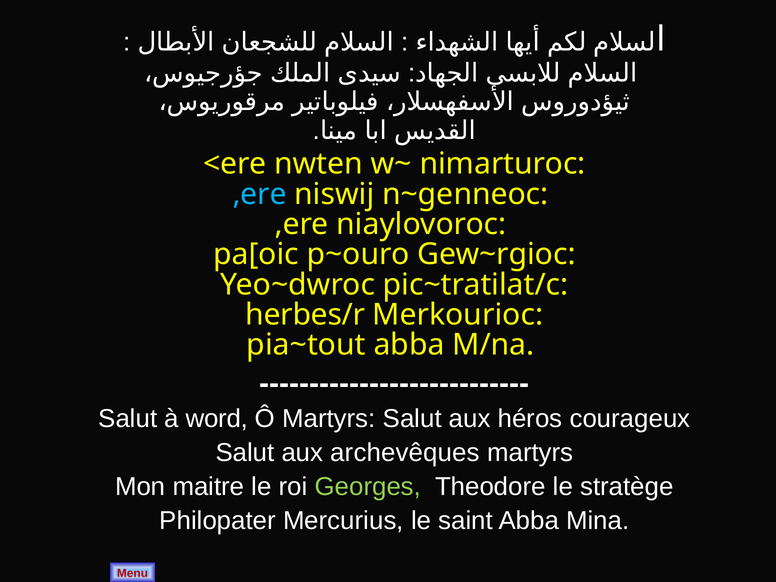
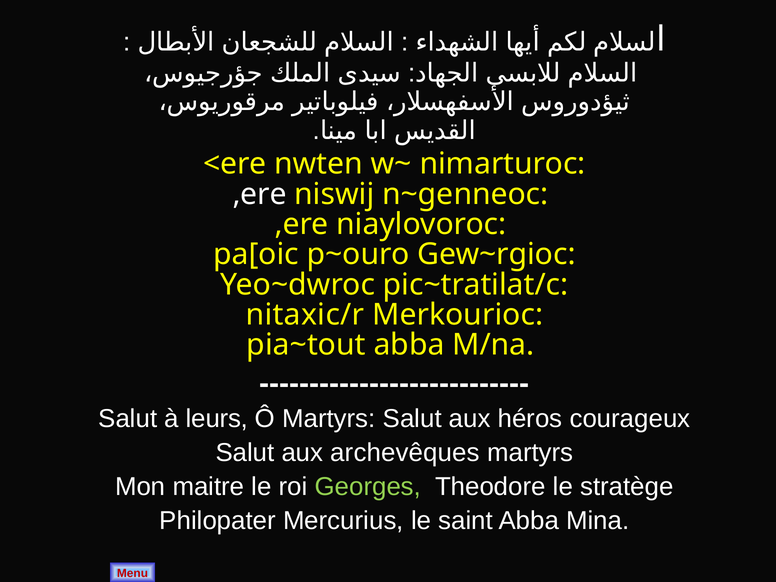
,ere at (260, 194) colour: light blue -> white
herbes/r: herbes/r -> nitaxic/r
word: word -> leurs
